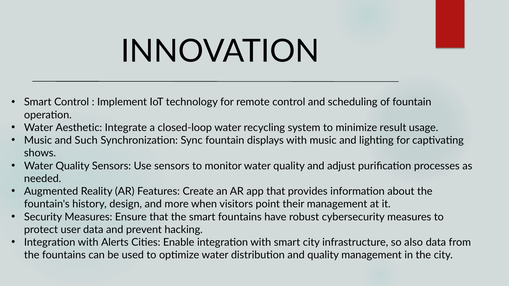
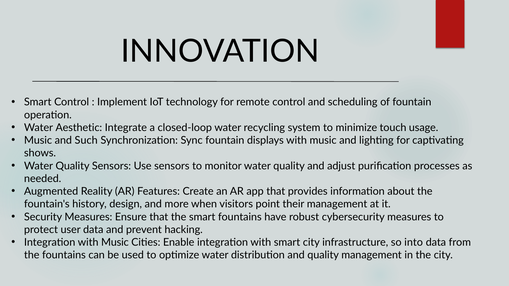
result: result -> touch
Integration with Alerts: Alerts -> Music
also: also -> into
